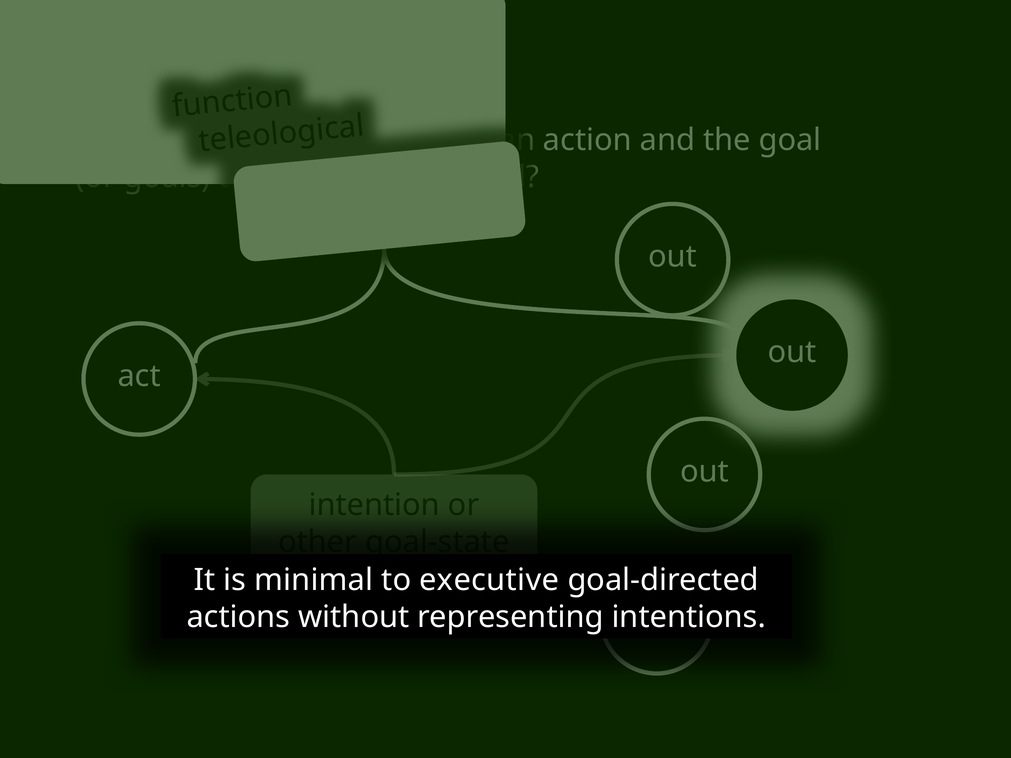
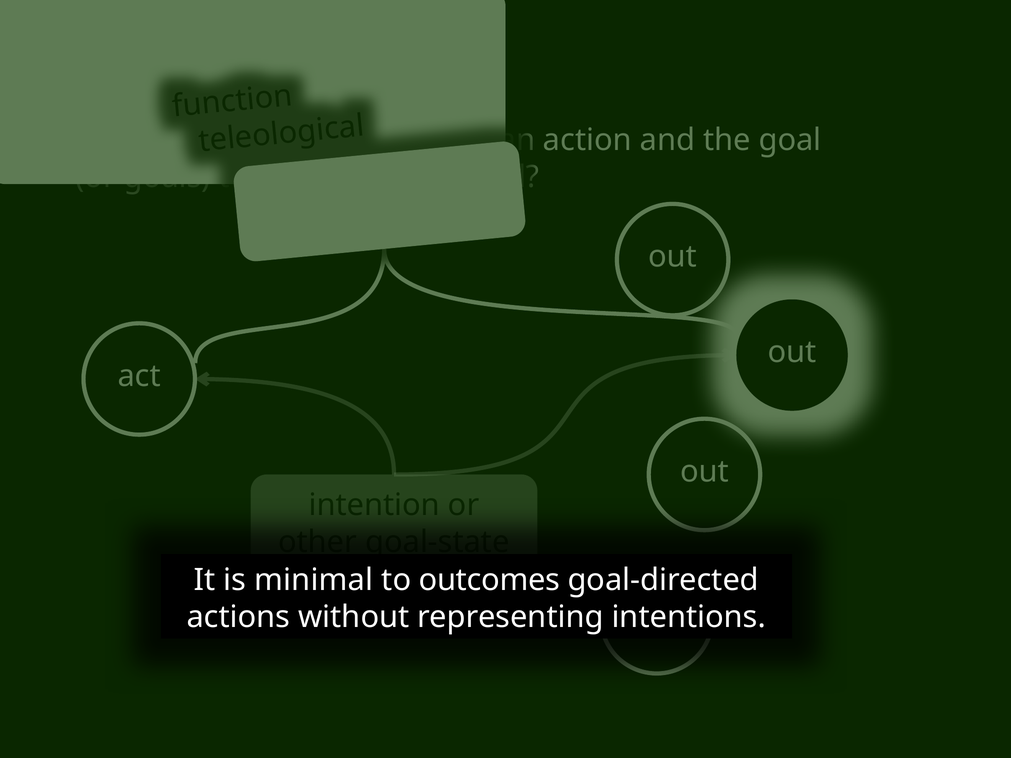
to executive: executive -> outcomes
